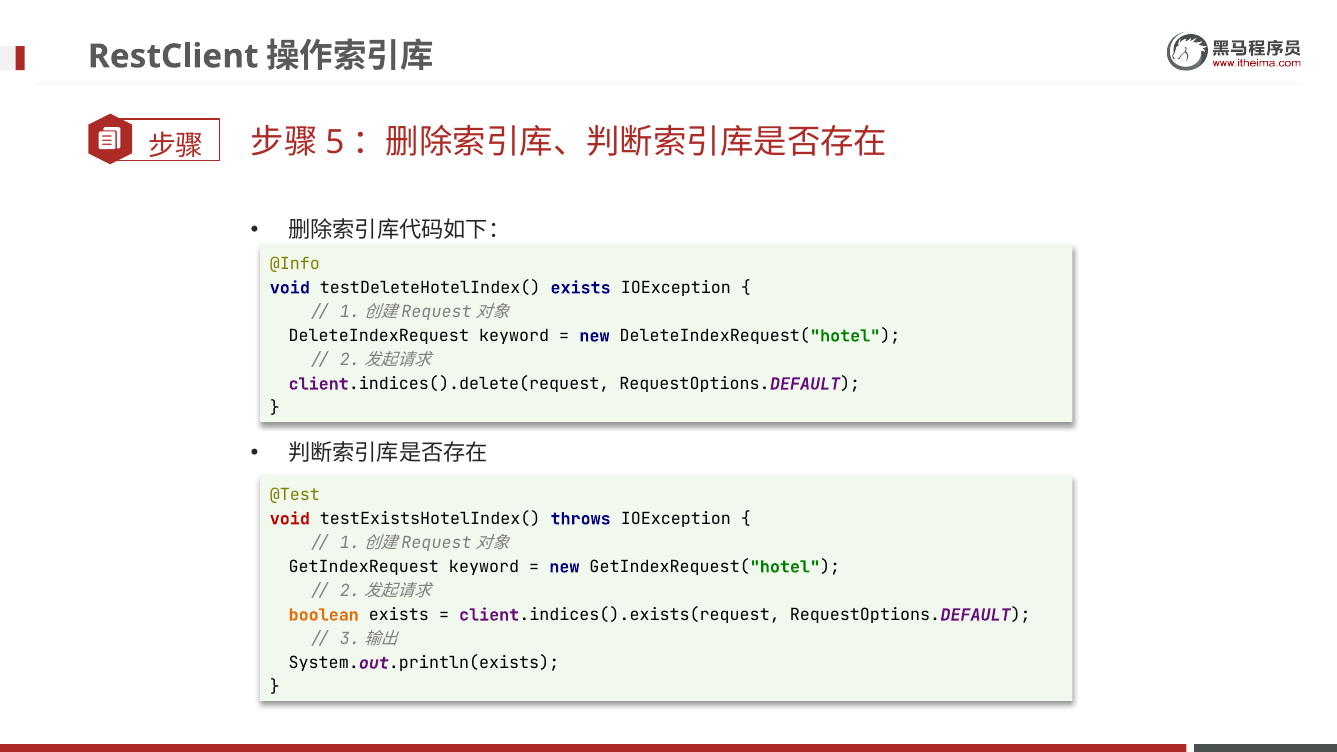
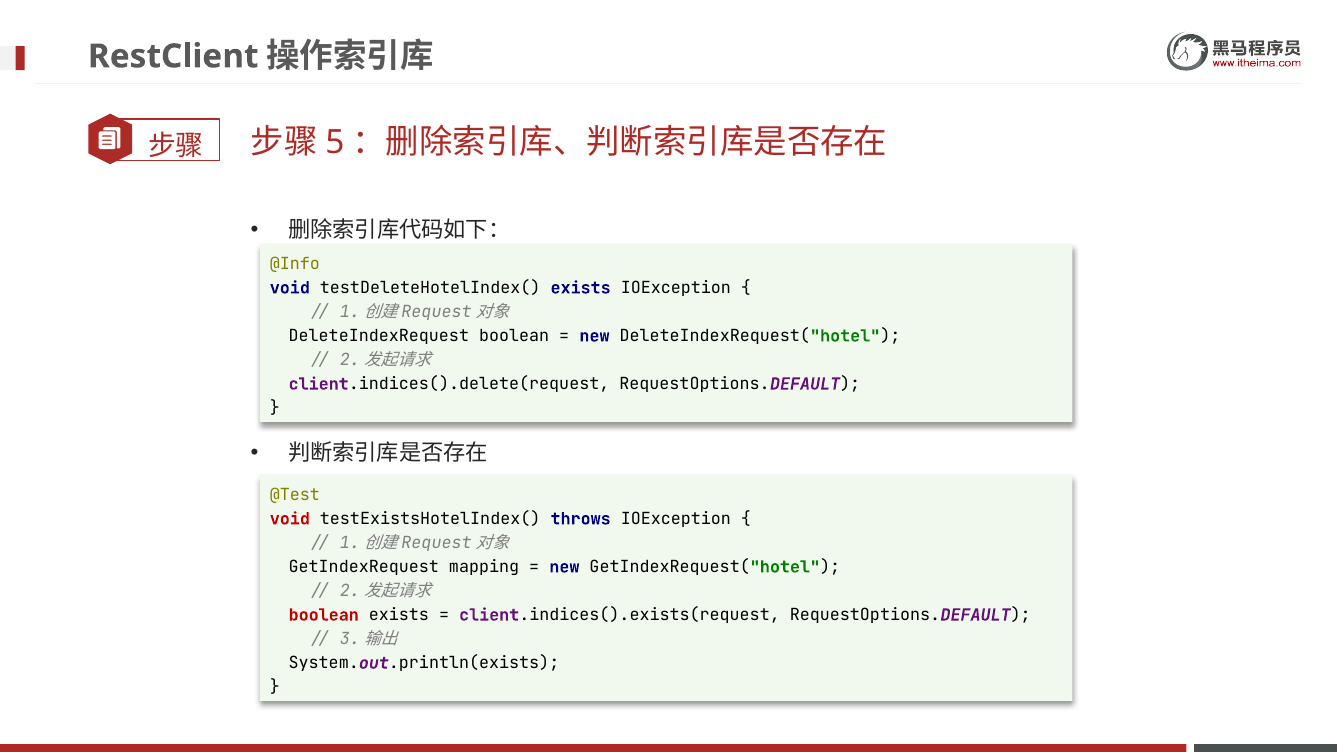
DeleteIndexRequest keyword: keyword -> boolean
GetIndexRequest keyword: keyword -> mapping
boolean at (324, 615) colour: orange -> red
